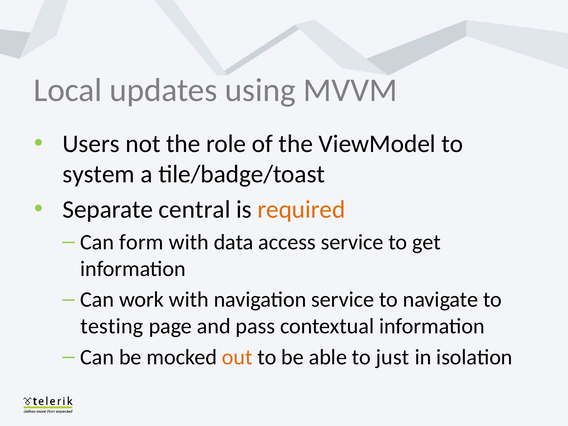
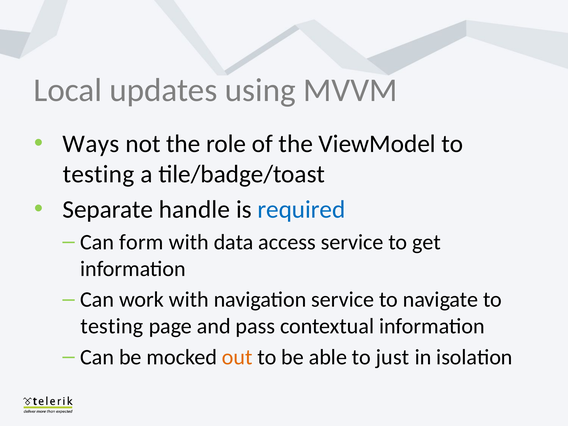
Users: Users -> Ways
system at (99, 174): system -> testing
central: central -> handle
required colour: orange -> blue
